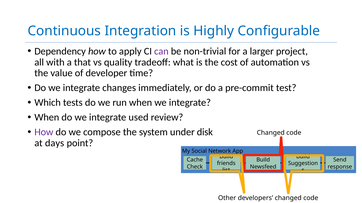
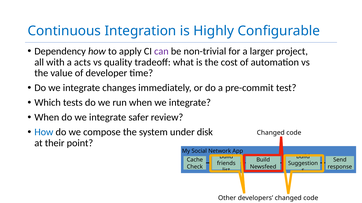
that: that -> acts
used: used -> safer
How at (44, 132) colour: purple -> blue
days: days -> their
